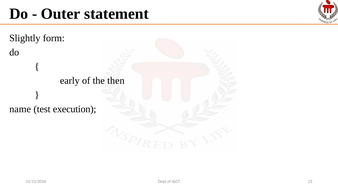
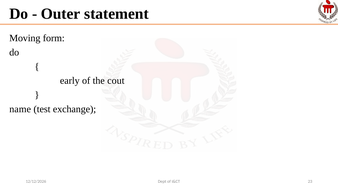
Slightly: Slightly -> Moving
then: then -> cout
execution: execution -> exchange
